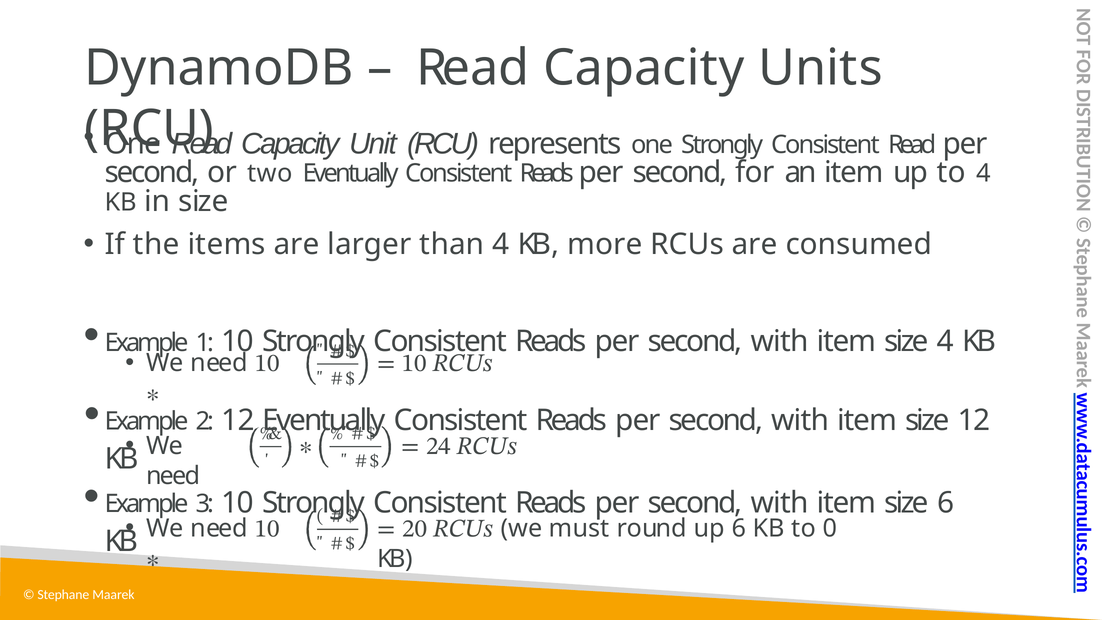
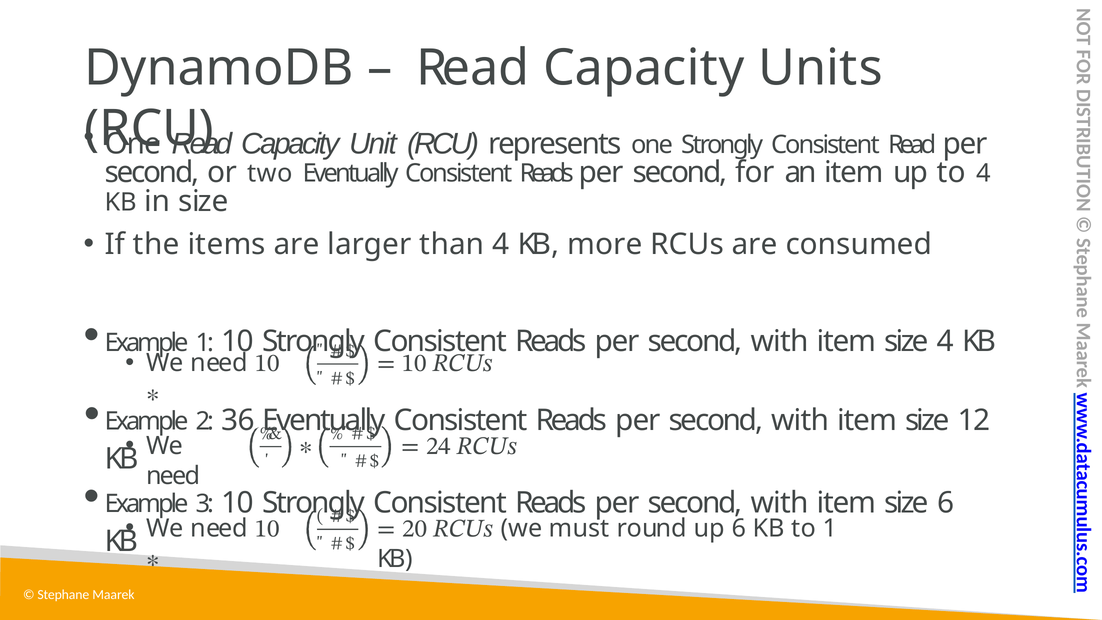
2 12: 12 -> 36
to 0: 0 -> 1
